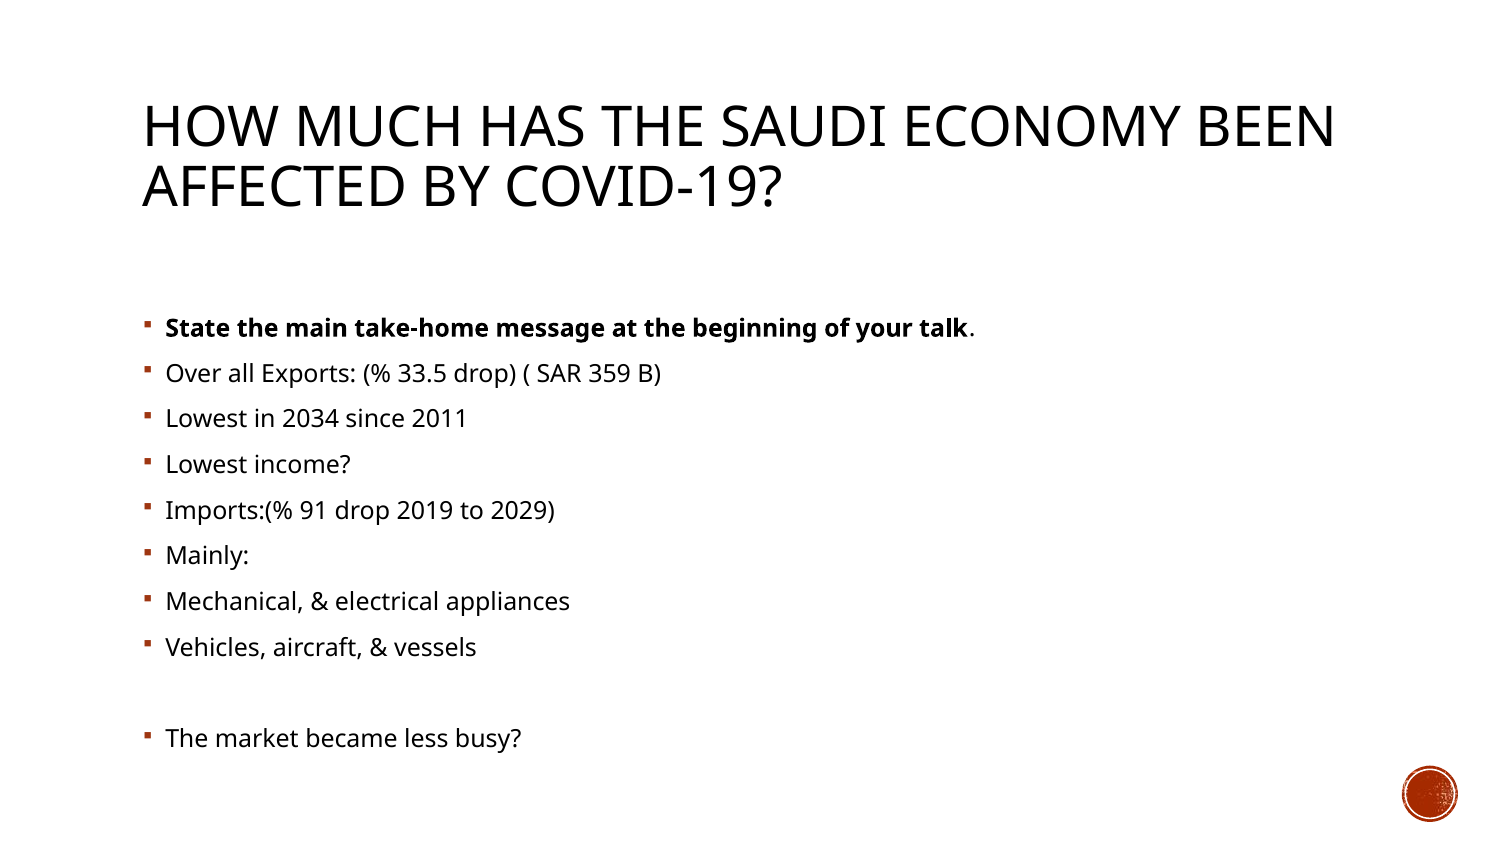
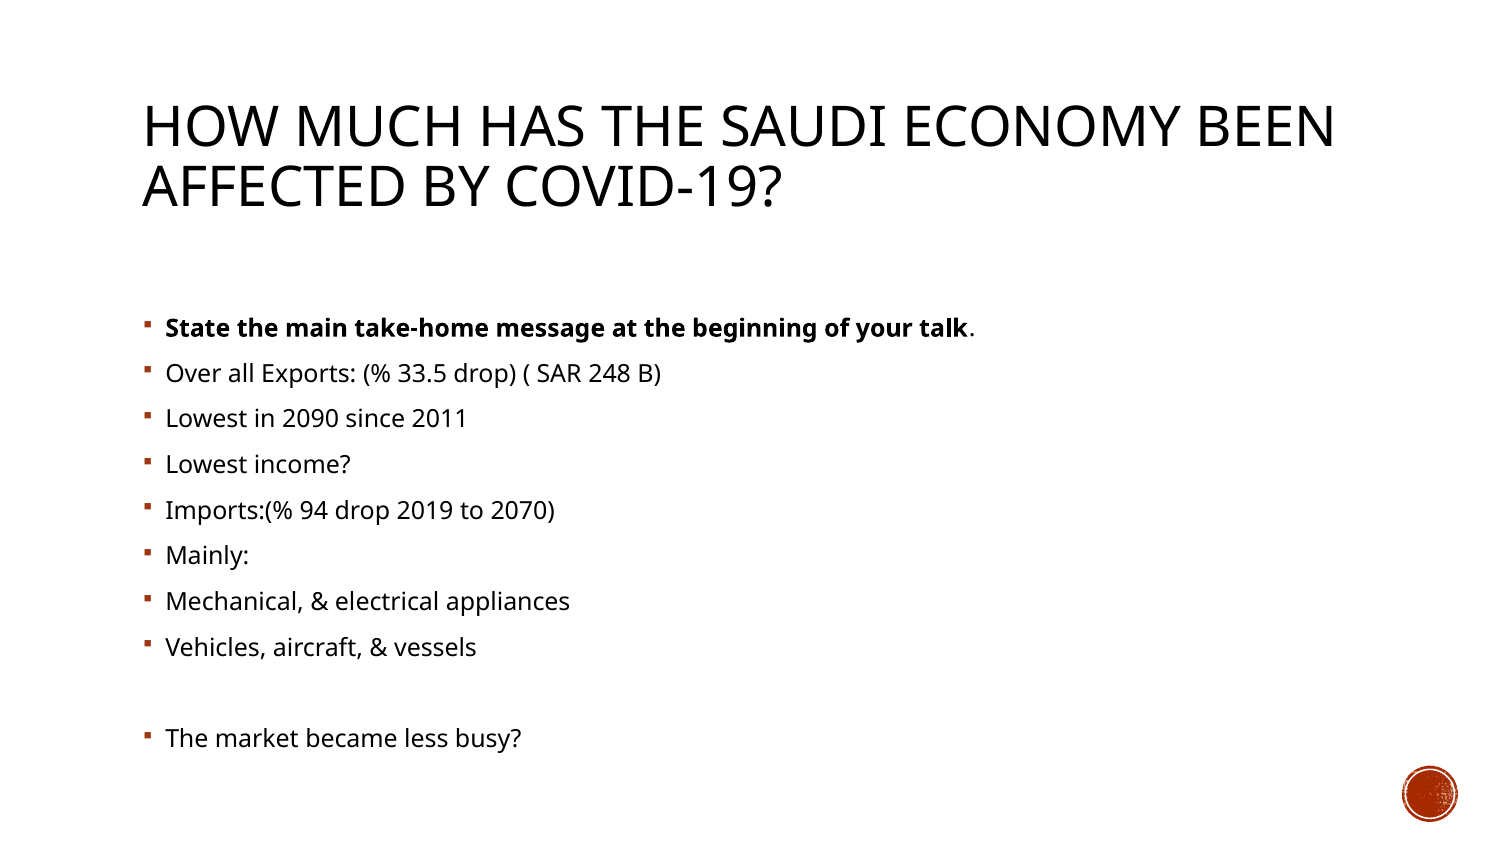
359: 359 -> 248
2034: 2034 -> 2090
91: 91 -> 94
2029: 2029 -> 2070
